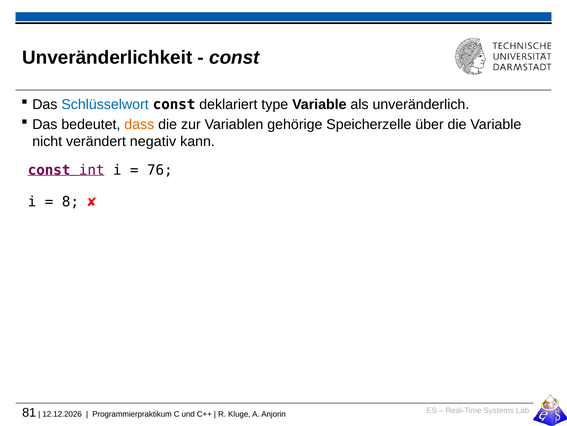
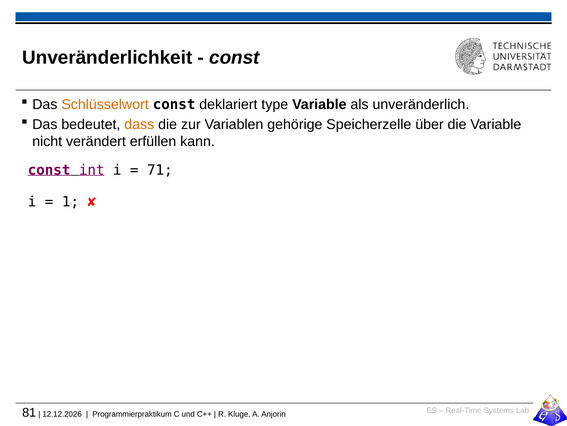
Schlüsselwort colour: blue -> orange
negativ: negativ -> erfüllen
76: 76 -> 71
8: 8 -> 1
